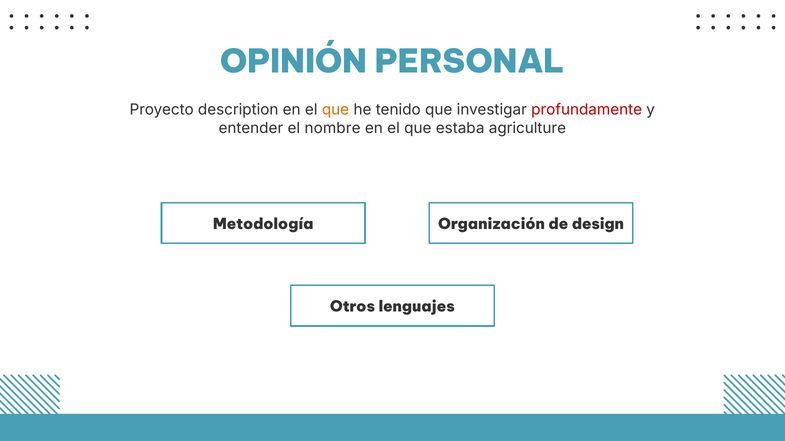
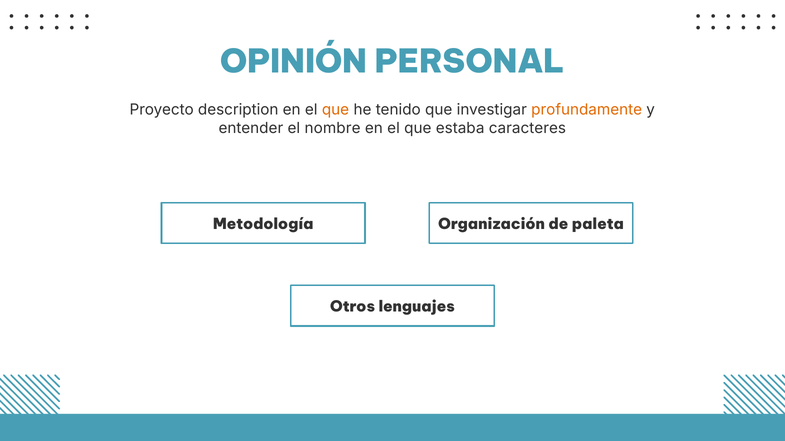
profundamente colour: red -> orange
agriculture: agriculture -> caracteres
design: design -> paleta
